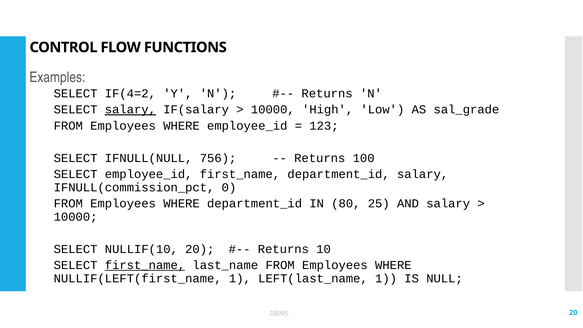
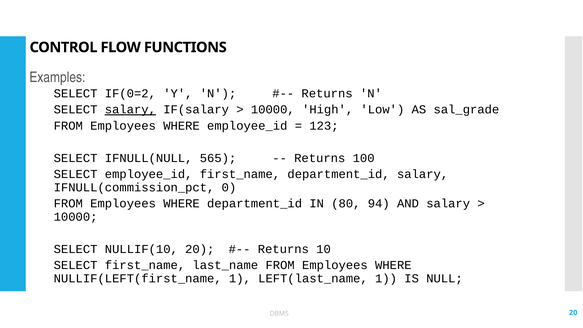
IF(4=2: IF(4=2 -> IF(0=2
756: 756 -> 565
25: 25 -> 94
first_name at (145, 265) underline: present -> none
